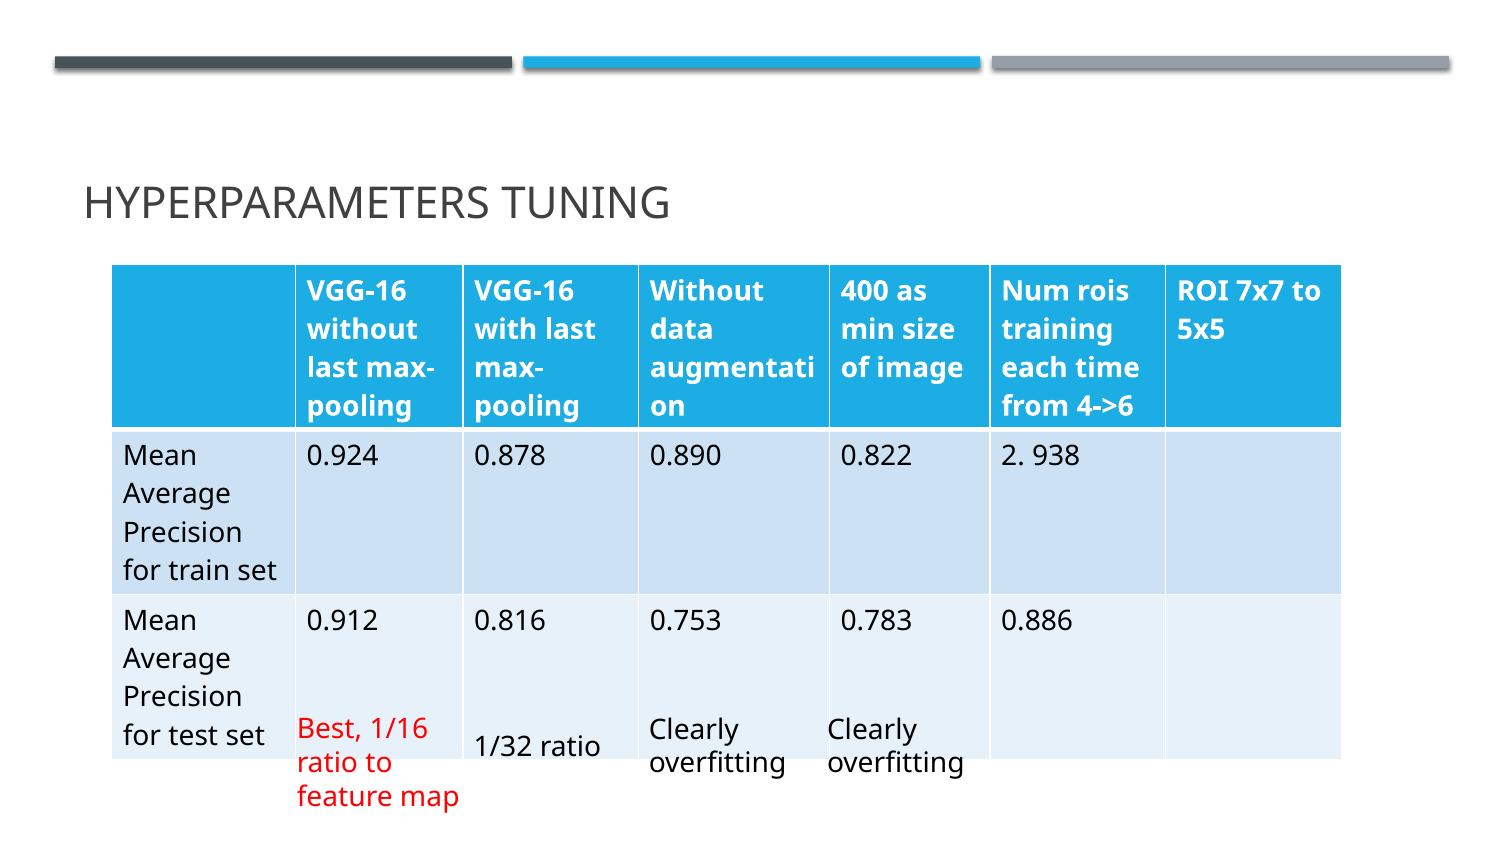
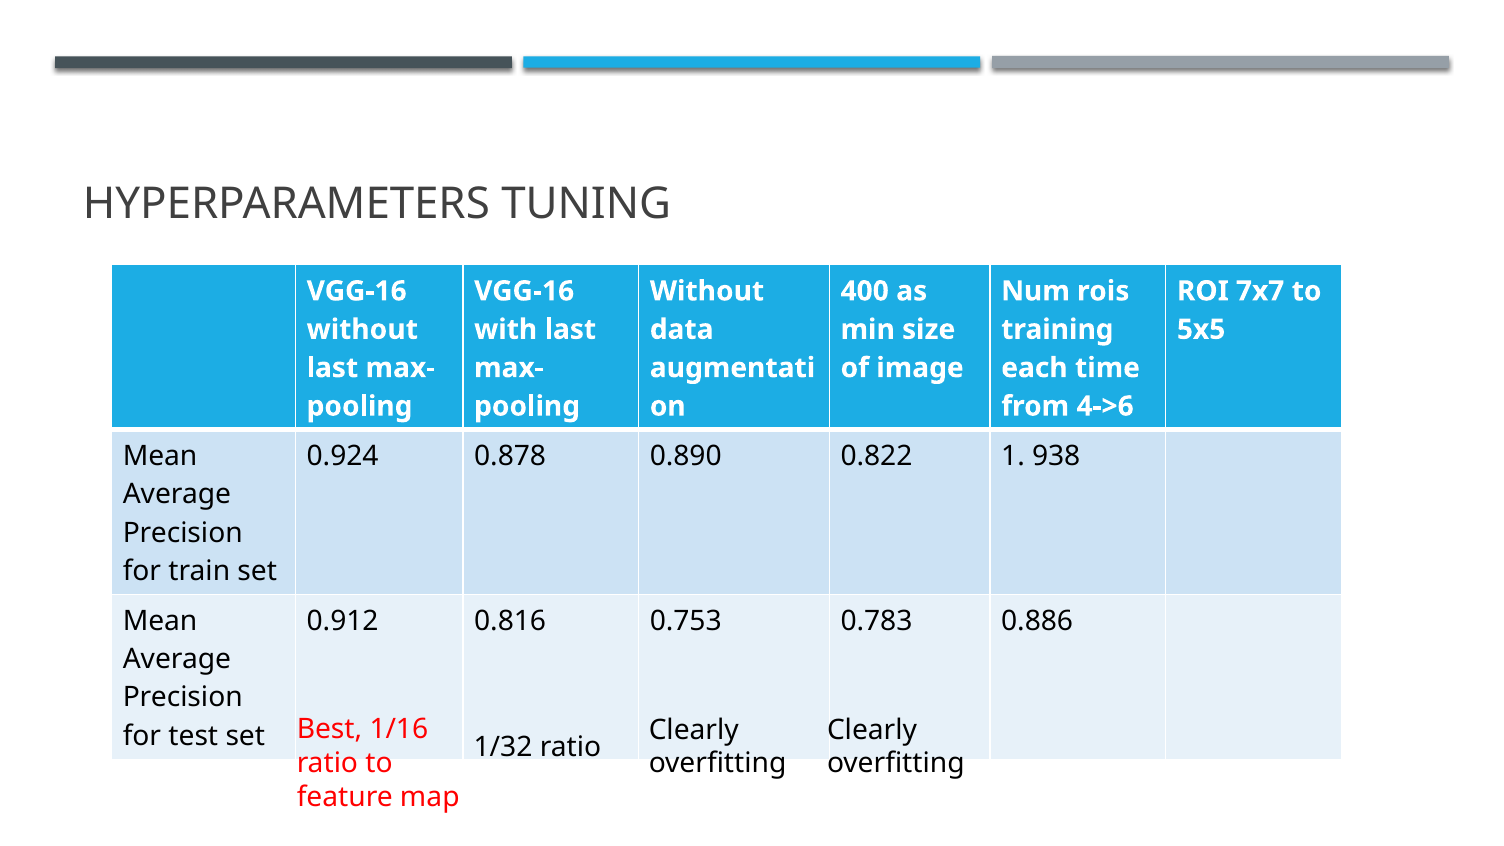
2: 2 -> 1
